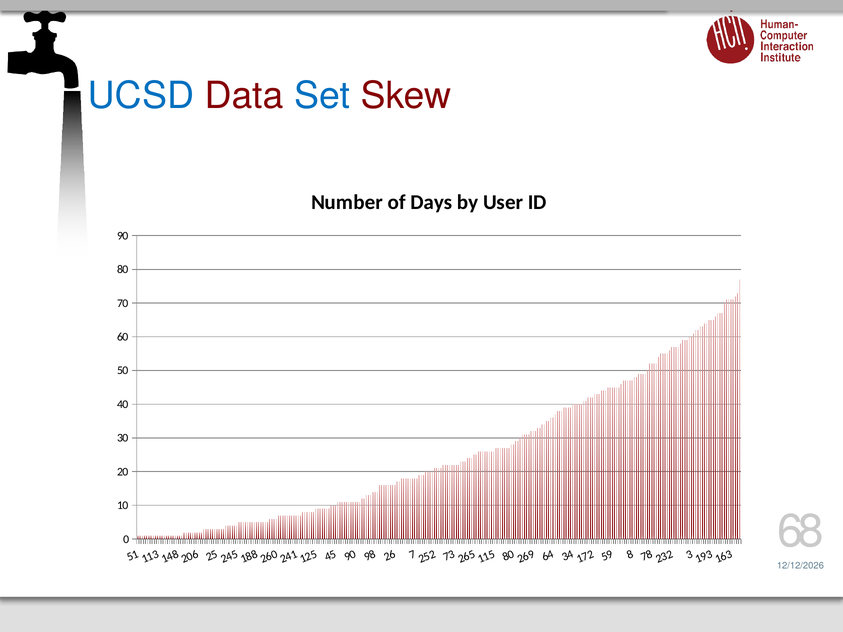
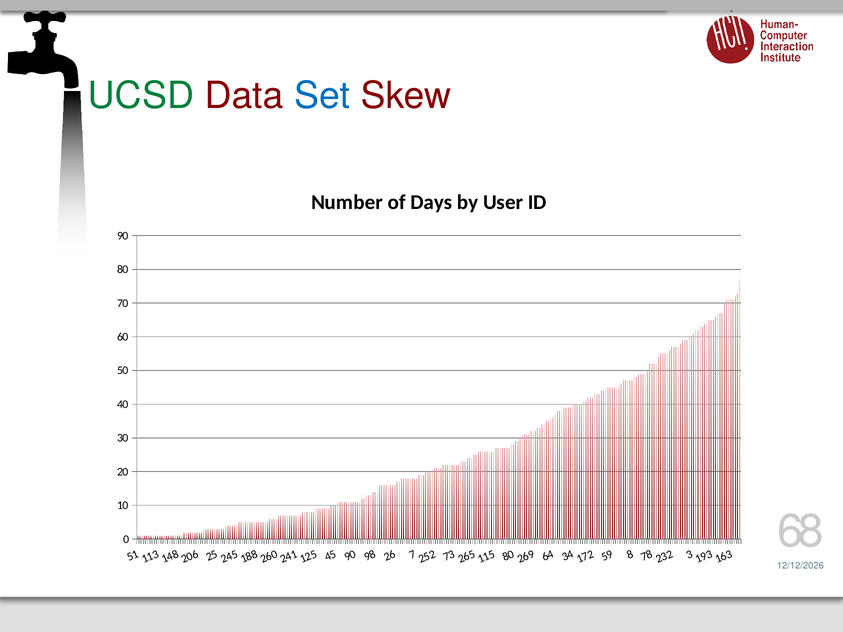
UCSD colour: blue -> green
